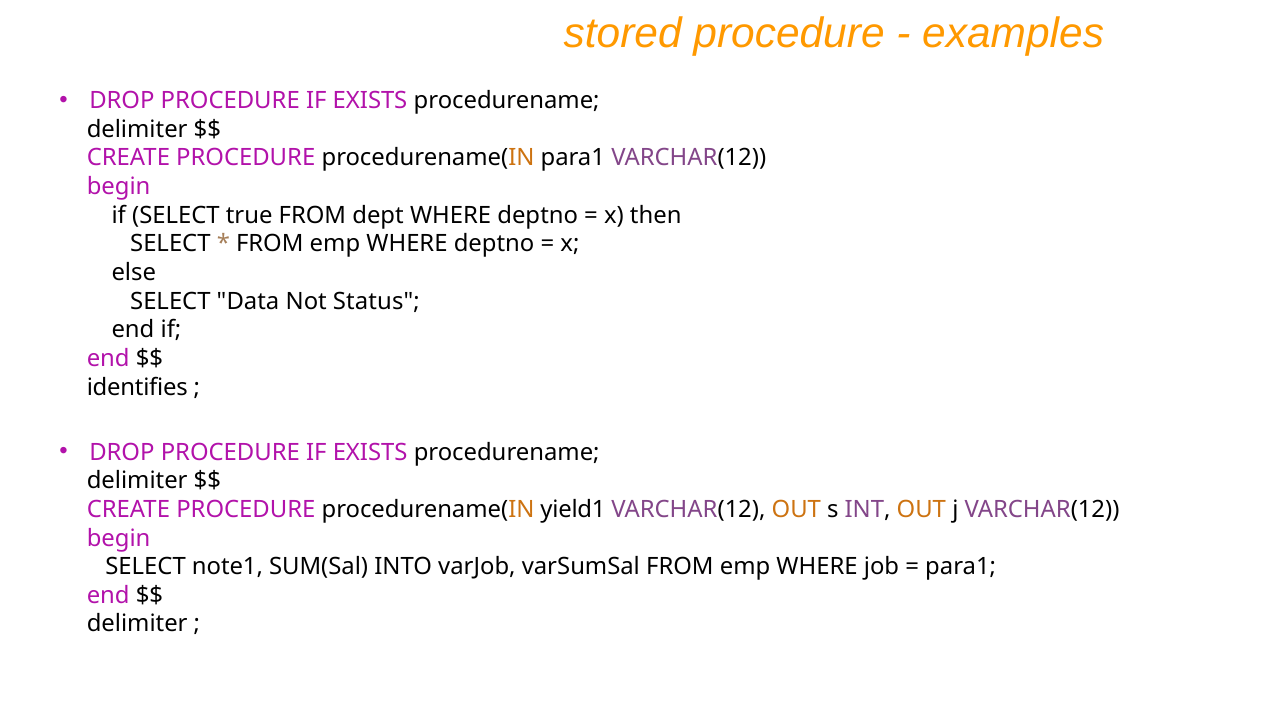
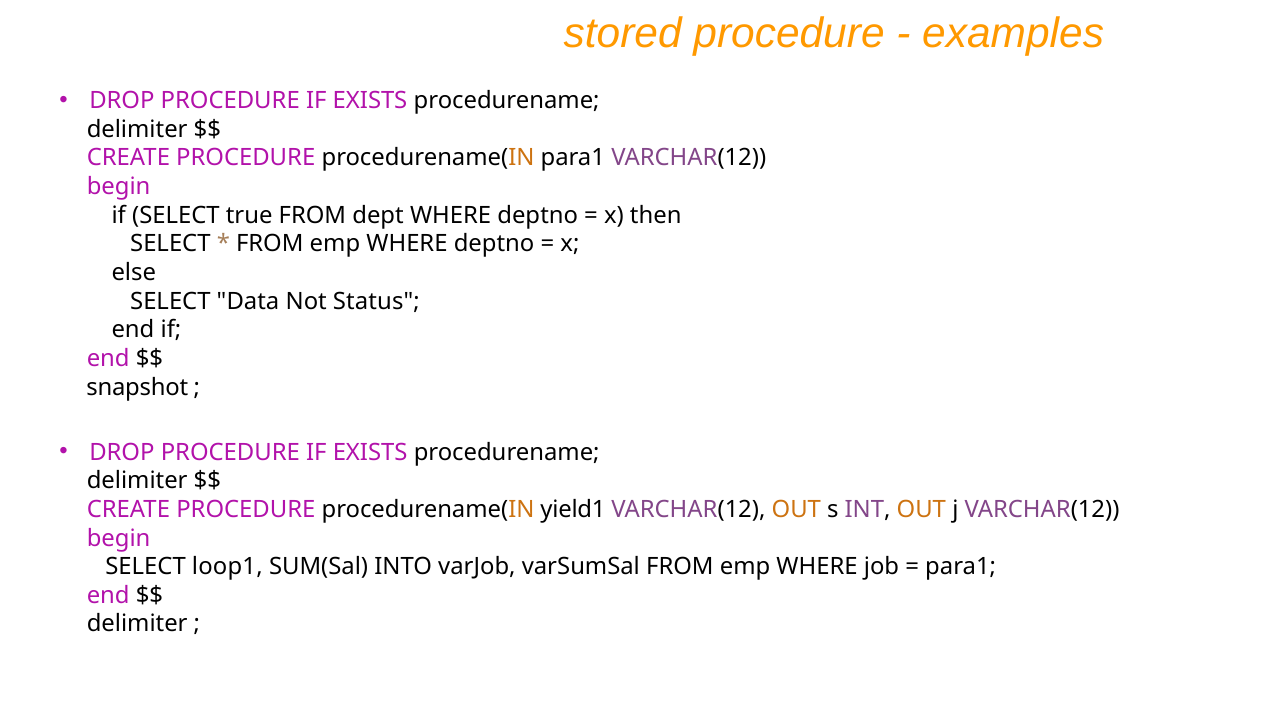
identifies: identifies -> snapshot
note1: note1 -> loop1
